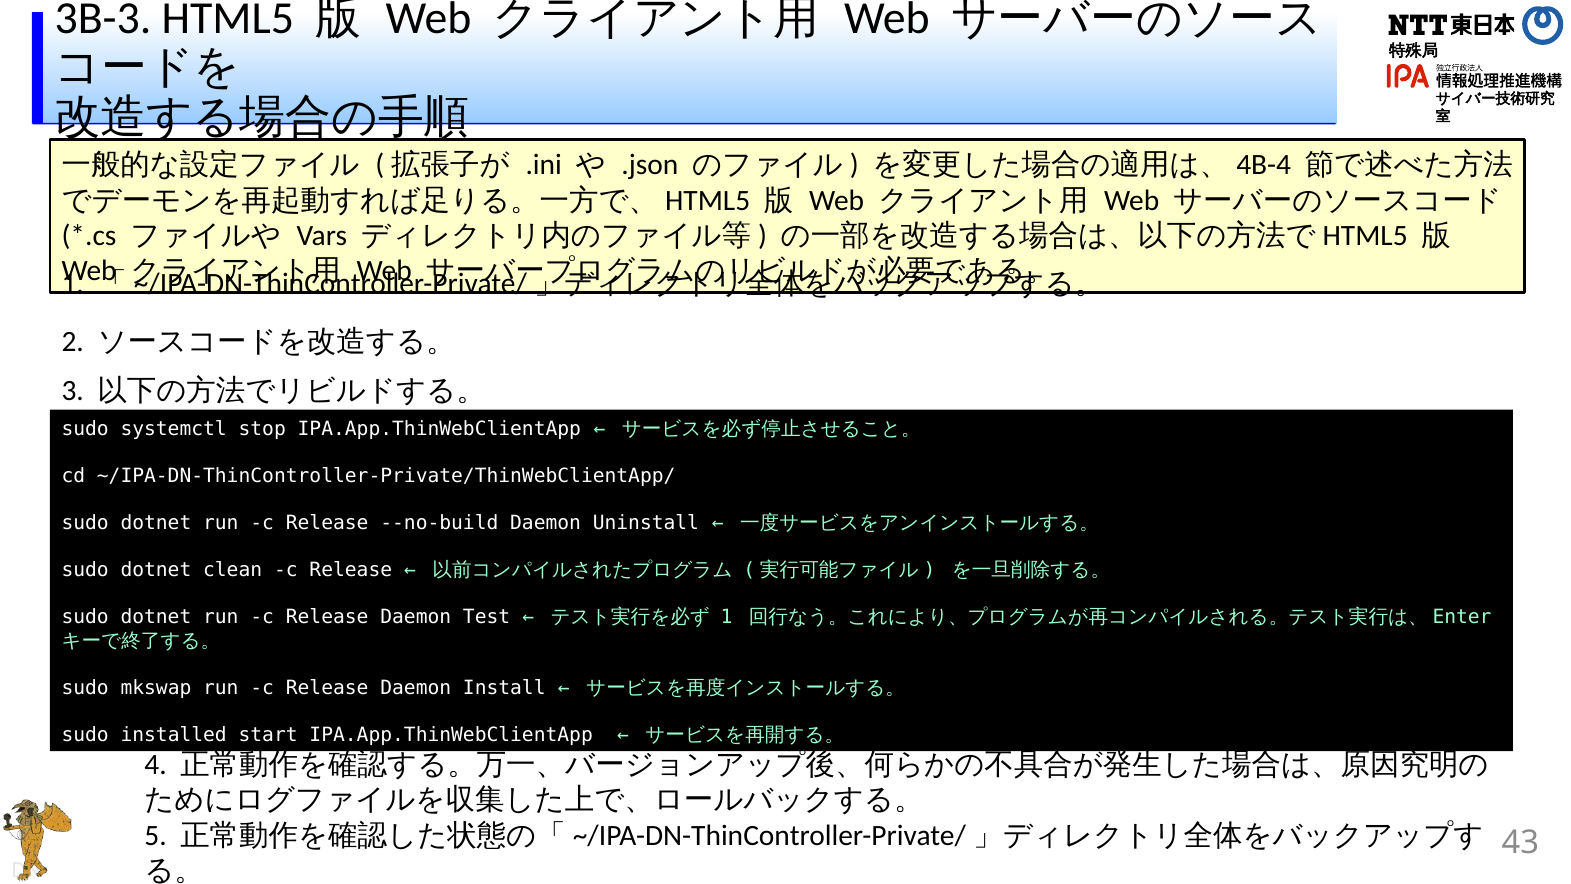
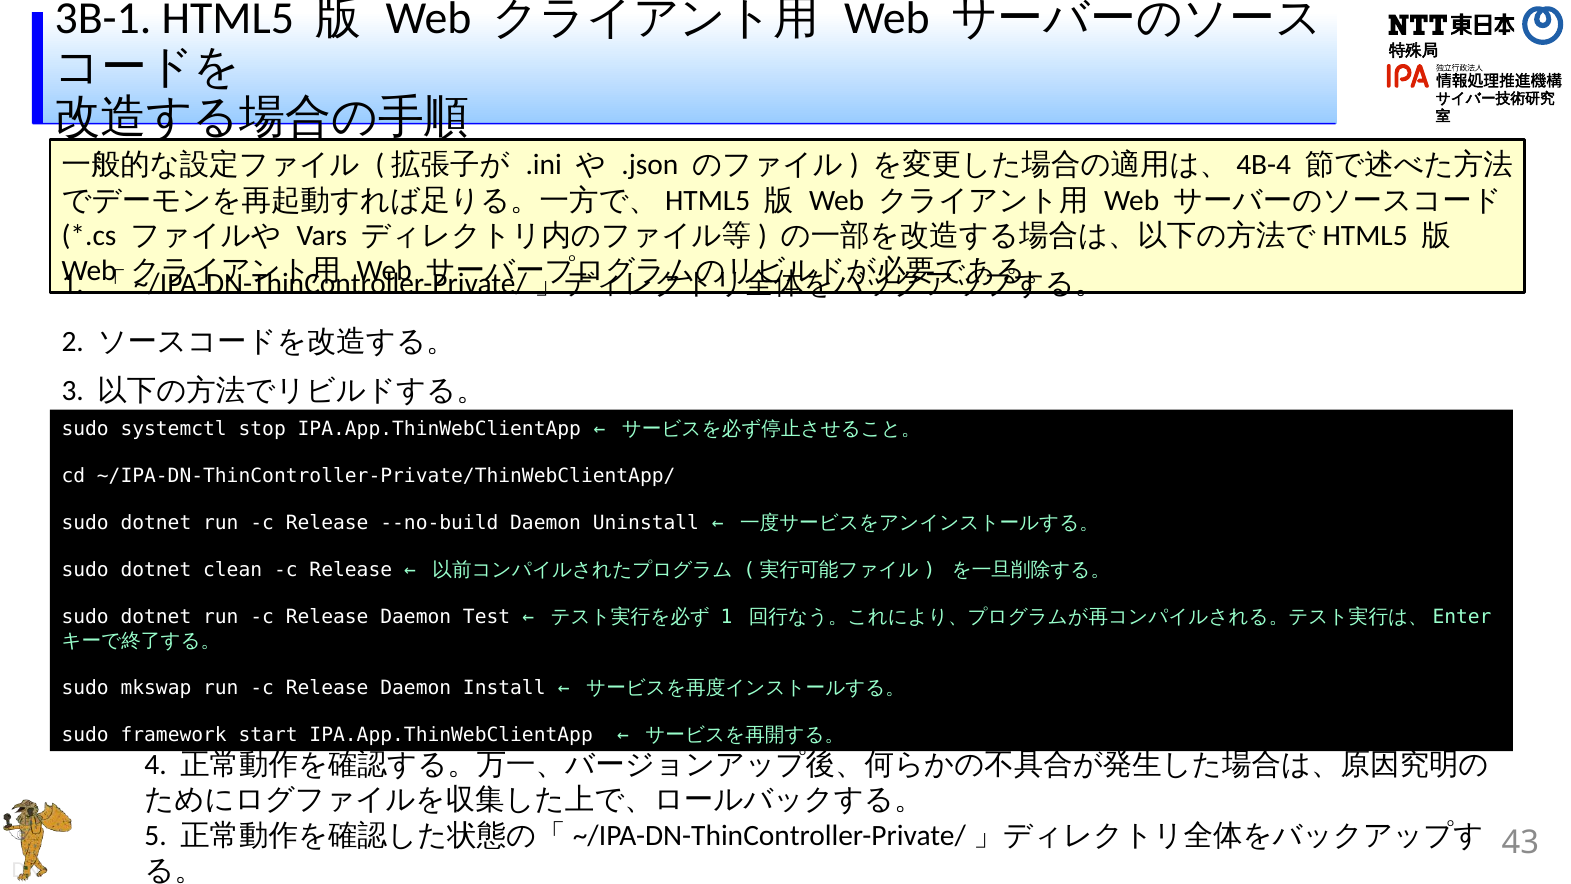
3B-3: 3B-3 -> 3B-1
installed: installed -> framework
